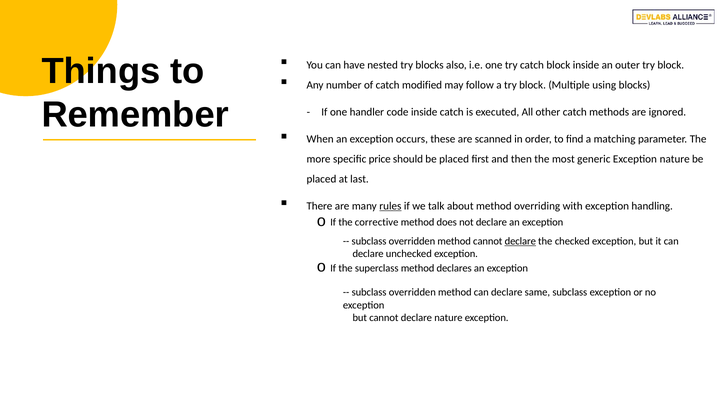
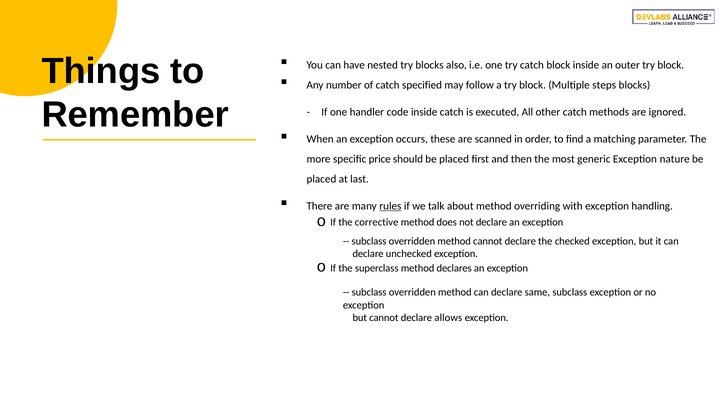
modified: modified -> specified
using: using -> steps
declare at (520, 241) underline: present -> none
declare nature: nature -> allows
